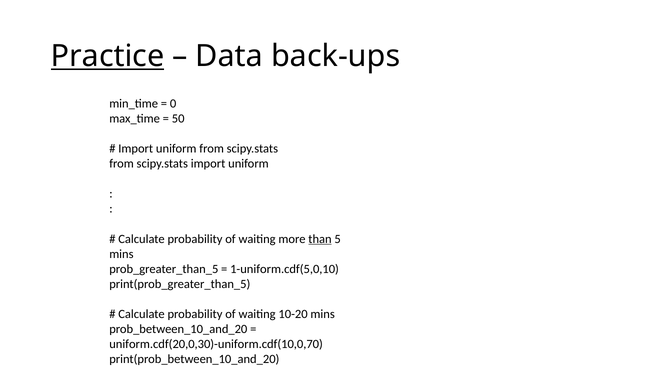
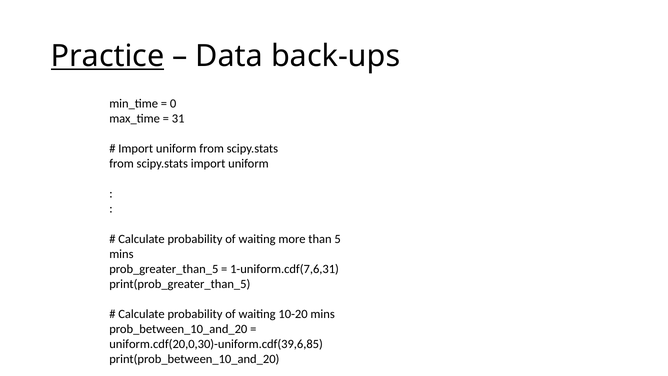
50: 50 -> 31
than underline: present -> none
1-uniform.cdf(5,0,10: 1-uniform.cdf(5,0,10 -> 1-uniform.cdf(7,6,31
uniform.cdf(20,0,30)-uniform.cdf(10,0,70: uniform.cdf(20,0,30)-uniform.cdf(10,0,70 -> uniform.cdf(20,0,30)-uniform.cdf(39,6,85
